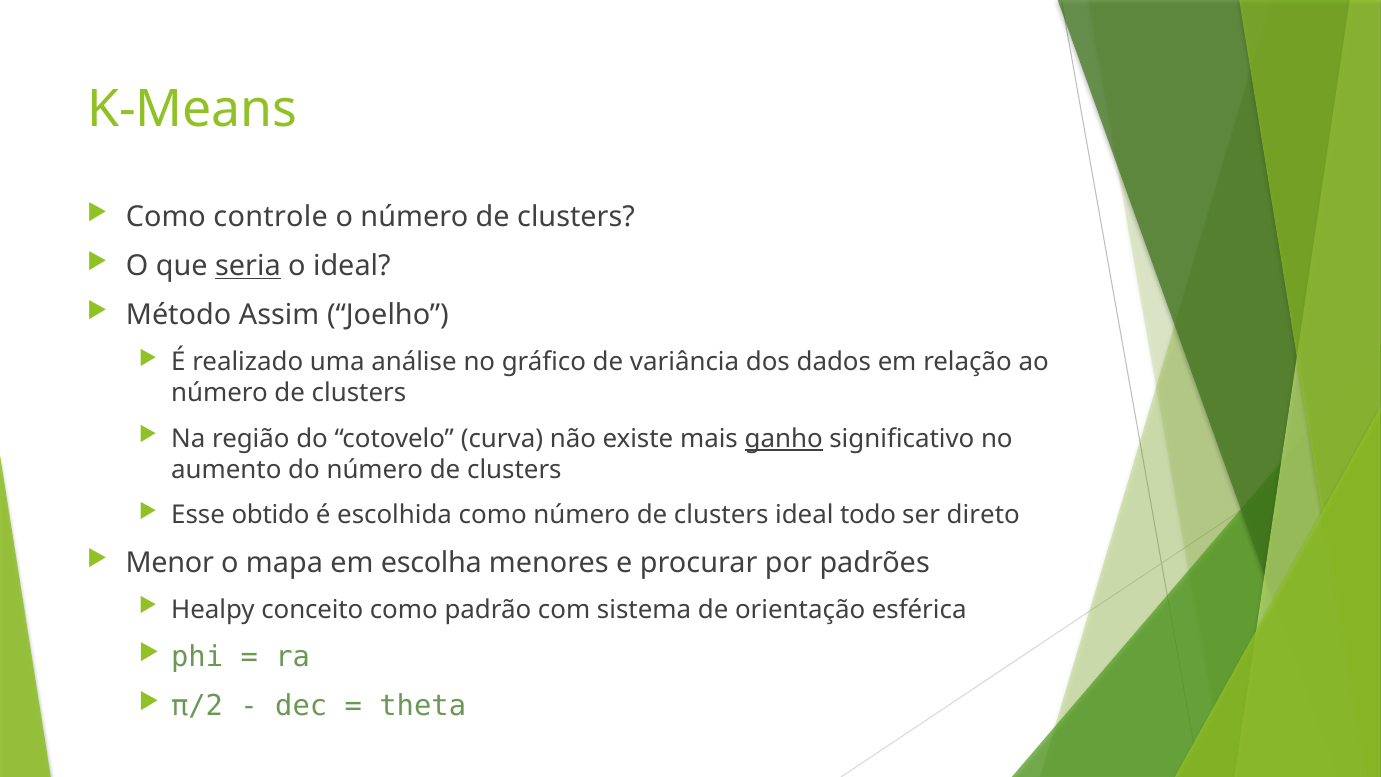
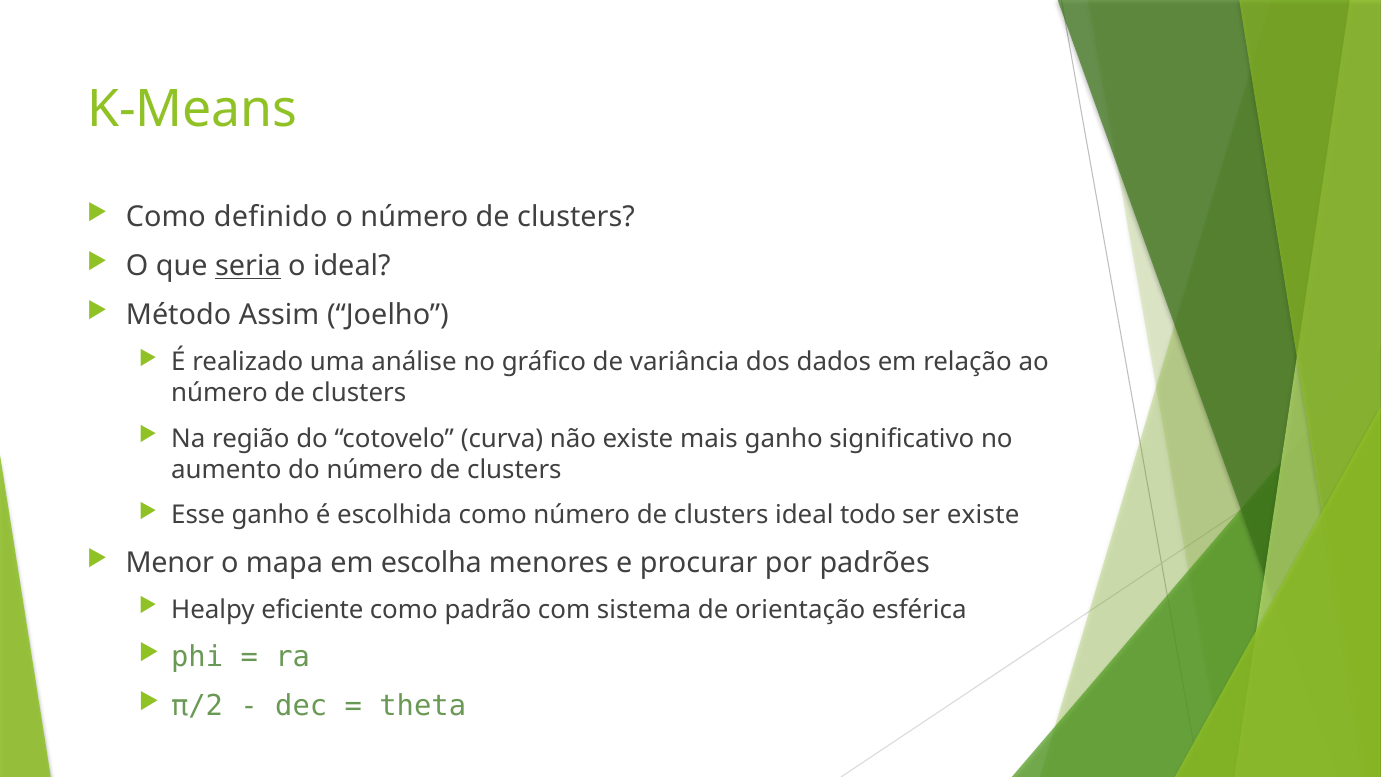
controle: controle -> definido
ganho at (784, 439) underline: present -> none
Esse obtido: obtido -> ganho
ser direto: direto -> existe
conceito: conceito -> eficiente
